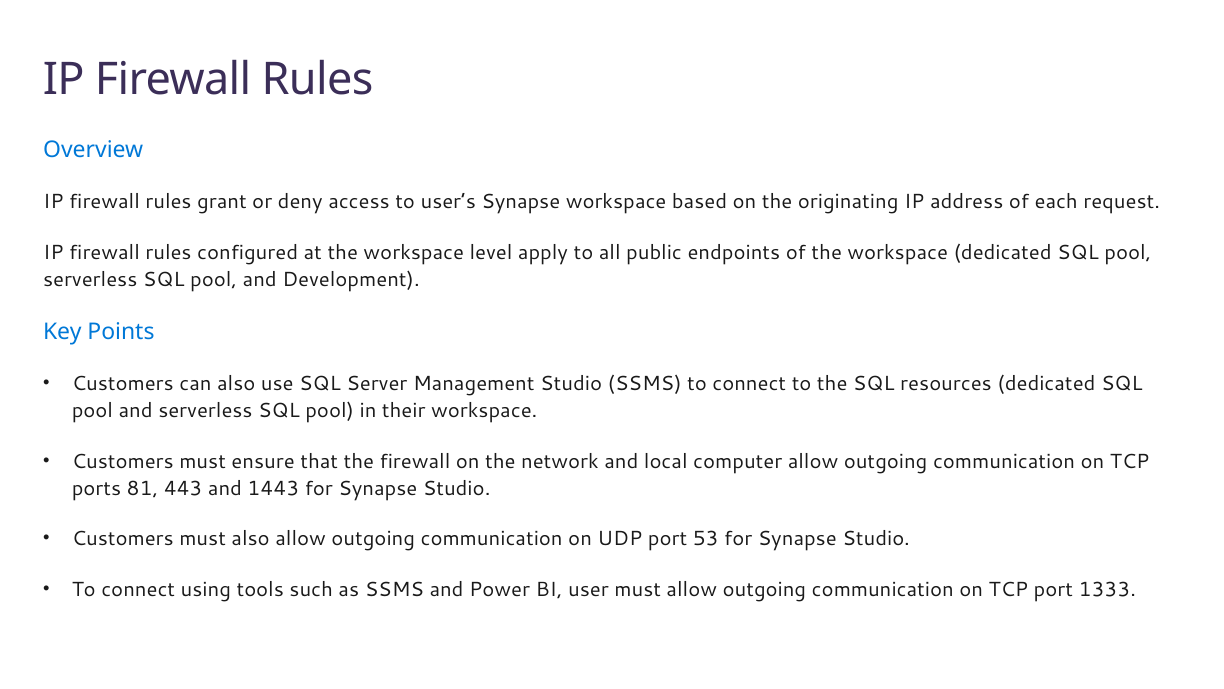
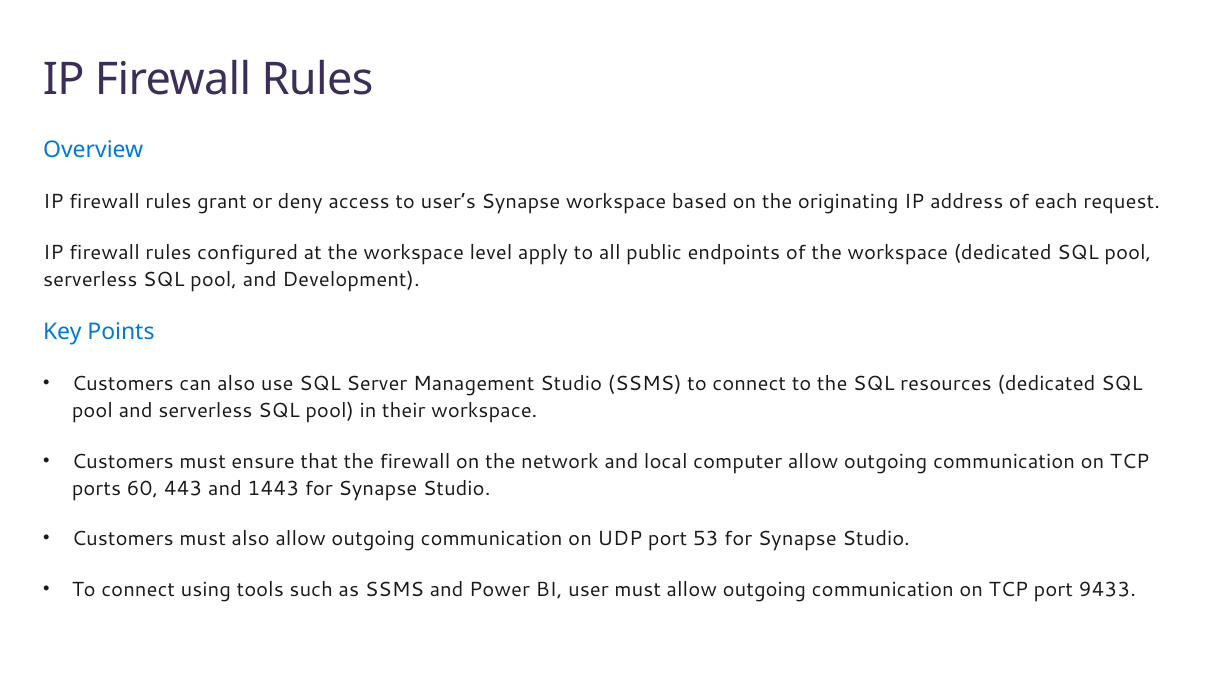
81: 81 -> 60
1333: 1333 -> 9433
